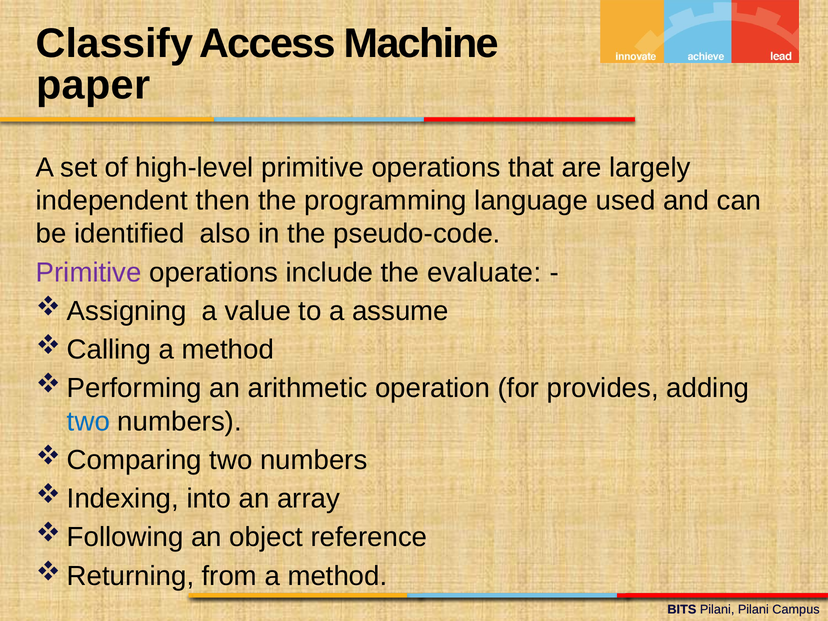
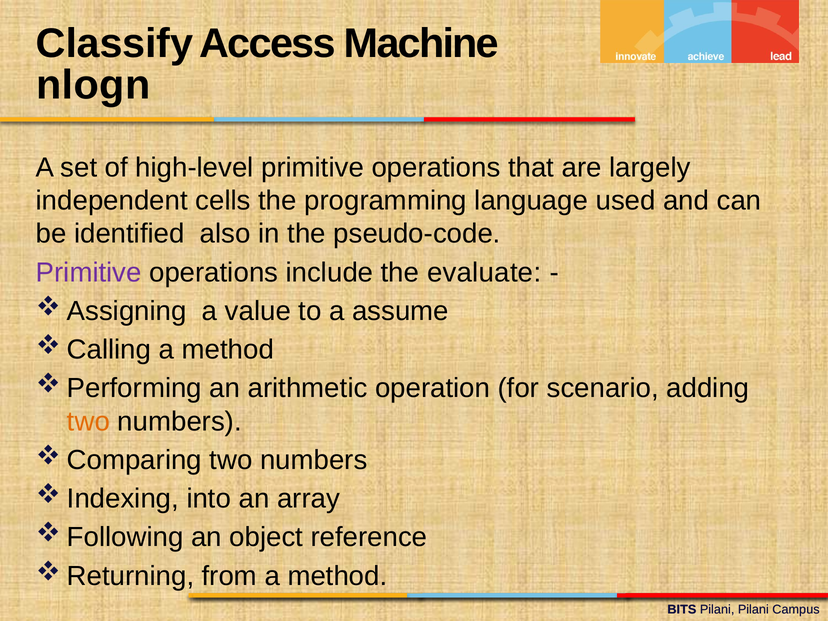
paper: paper -> nlogn
then: then -> cells
provides: provides -> scenario
two at (88, 421) colour: blue -> orange
